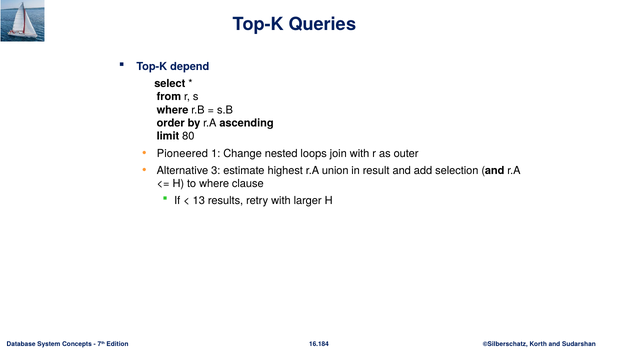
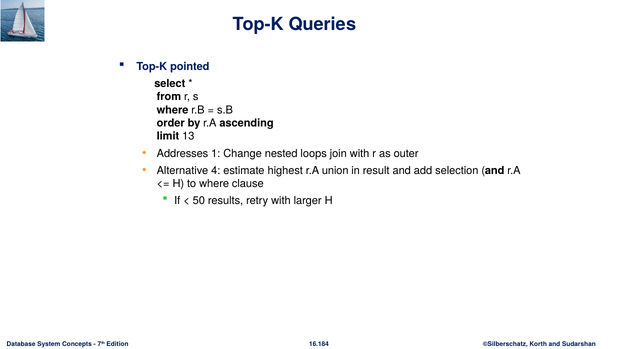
depend: depend -> pointed
80: 80 -> 13
Pioneered: Pioneered -> Addresses
3: 3 -> 4
13: 13 -> 50
